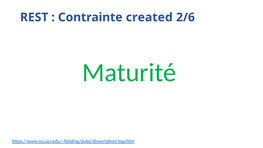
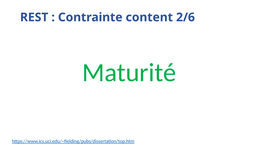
created: created -> content
